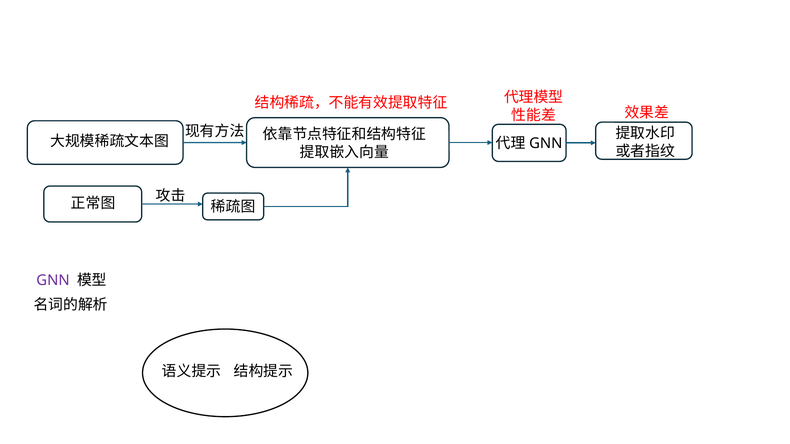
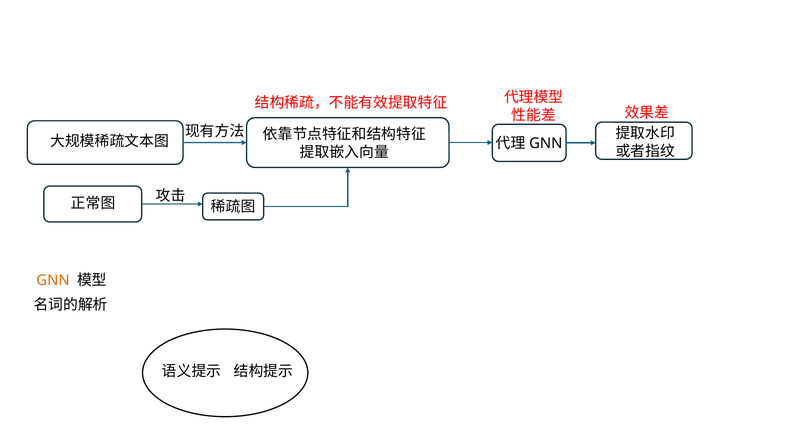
GNN colour: purple -> orange
